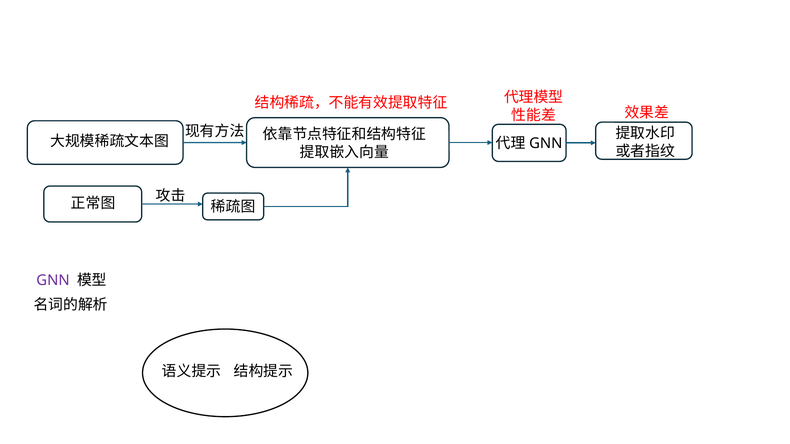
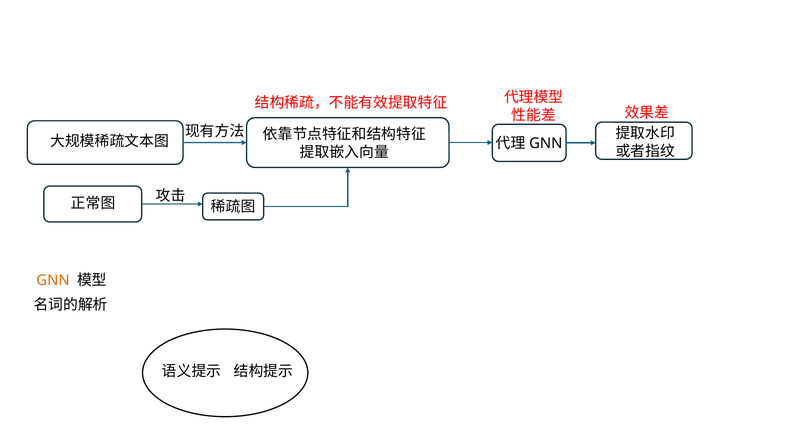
GNN colour: purple -> orange
